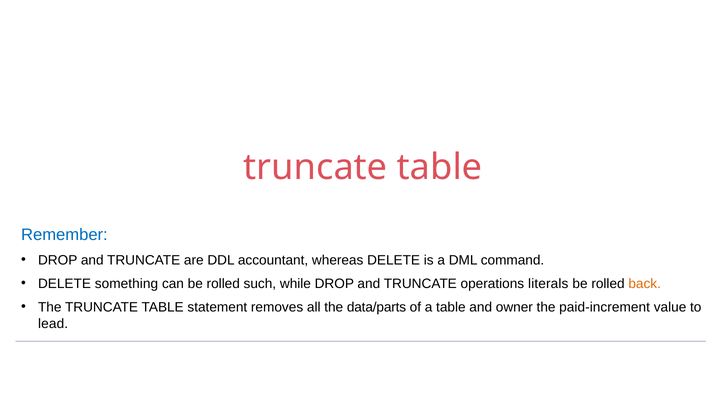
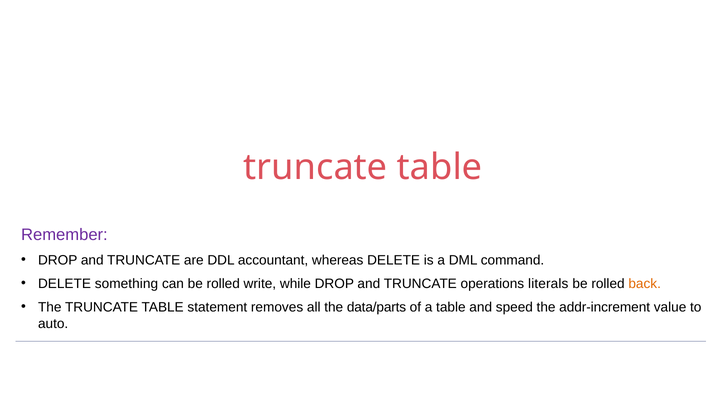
Remember colour: blue -> purple
such: such -> write
owner: owner -> speed
paid-increment: paid-increment -> addr-increment
lead: lead -> auto
